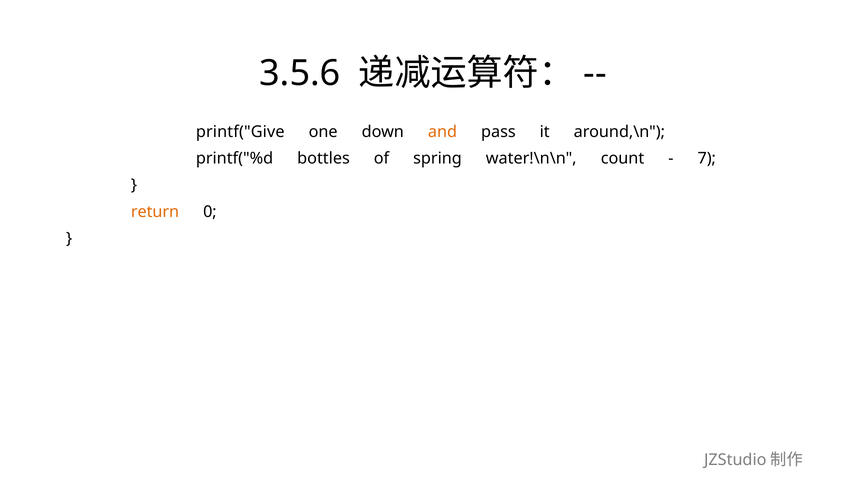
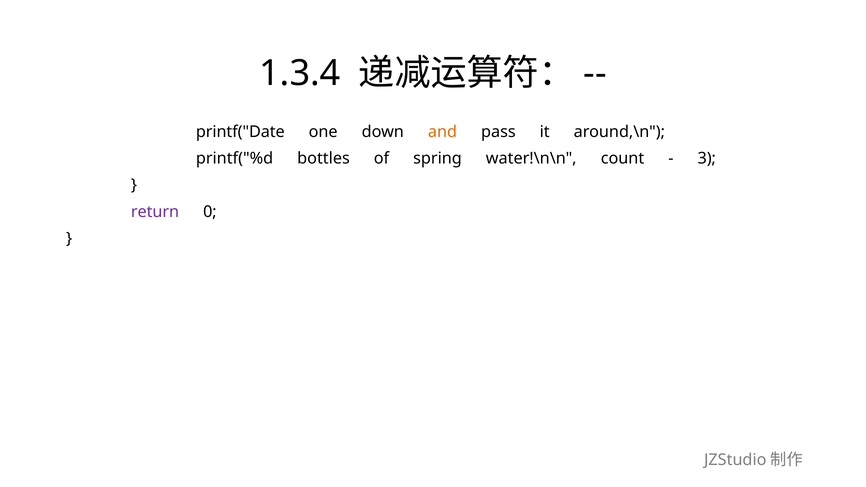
3.5.6: 3.5.6 -> 1.3.4
printf("Give: printf("Give -> printf("Date
7: 7 -> 3
return colour: orange -> purple
